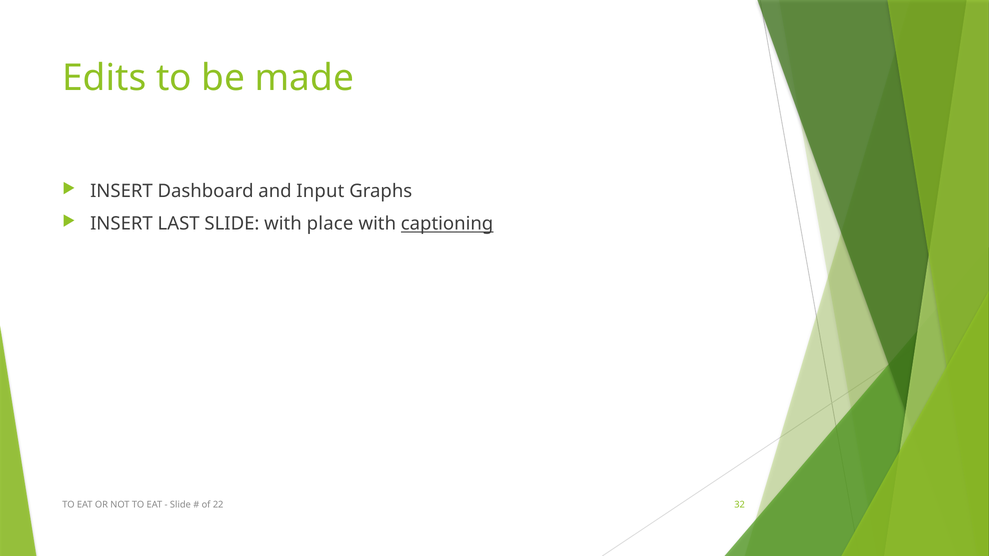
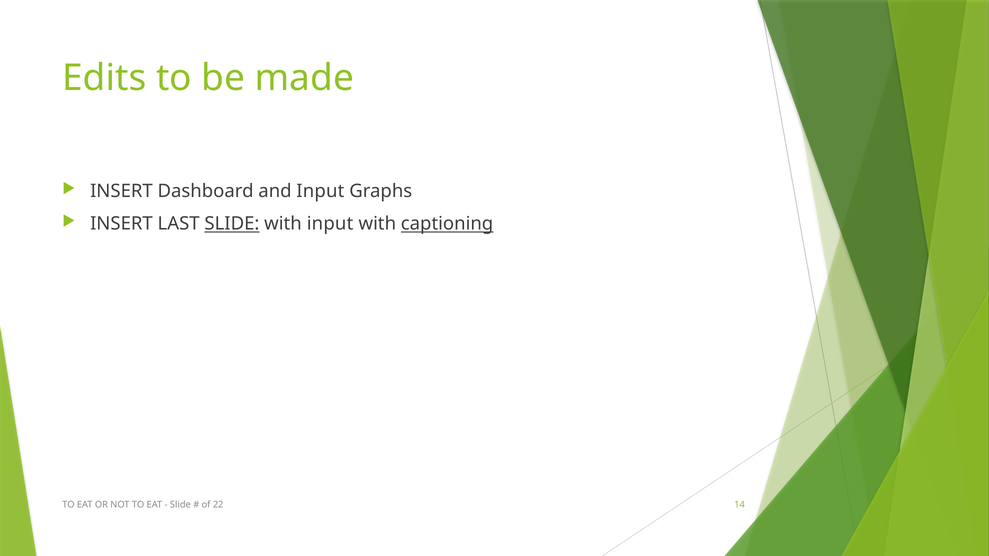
SLIDE at (232, 224) underline: none -> present
with place: place -> input
32: 32 -> 14
